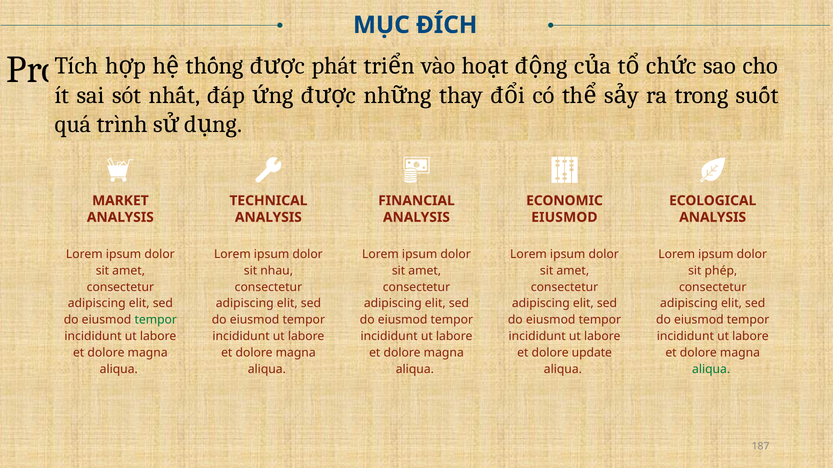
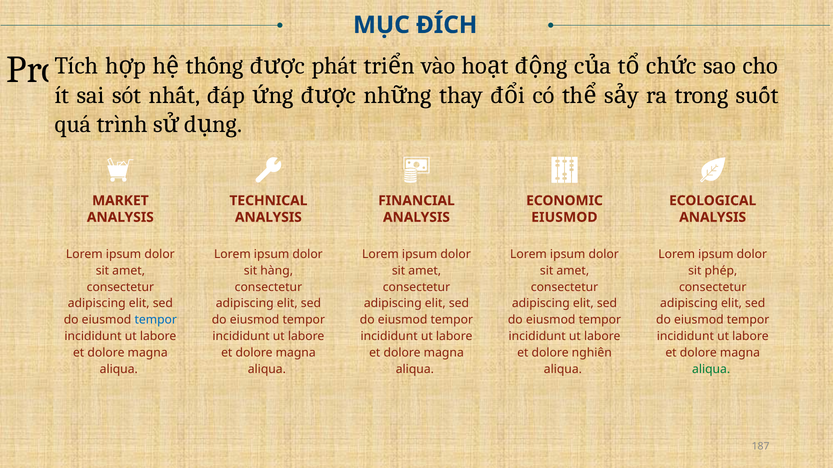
nhau: nhau -> hàng
tempor at (156, 320) colour: green -> blue
update: update -> nghiên
